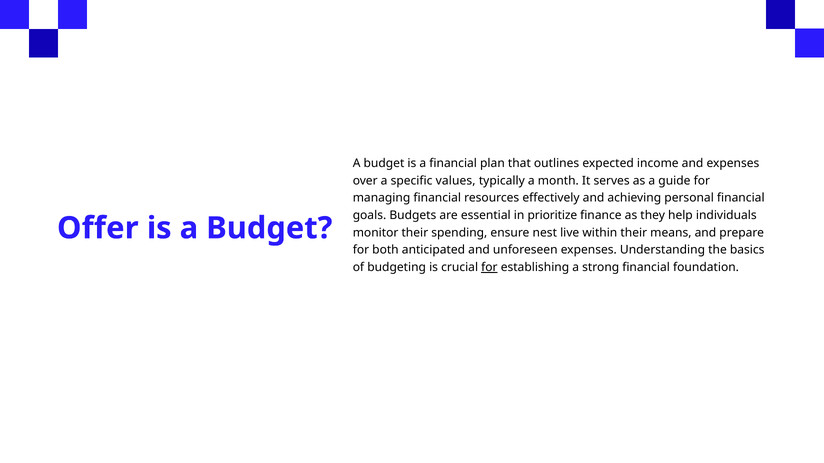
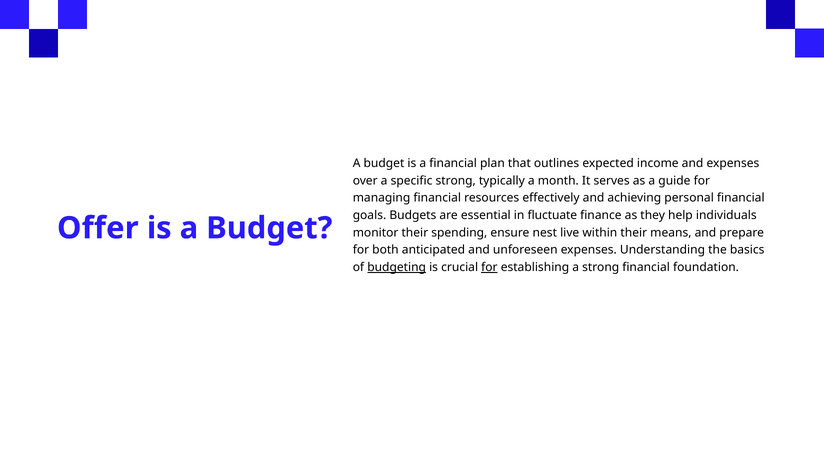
specific values: values -> strong
prioritize: prioritize -> fluctuate
budgeting underline: none -> present
